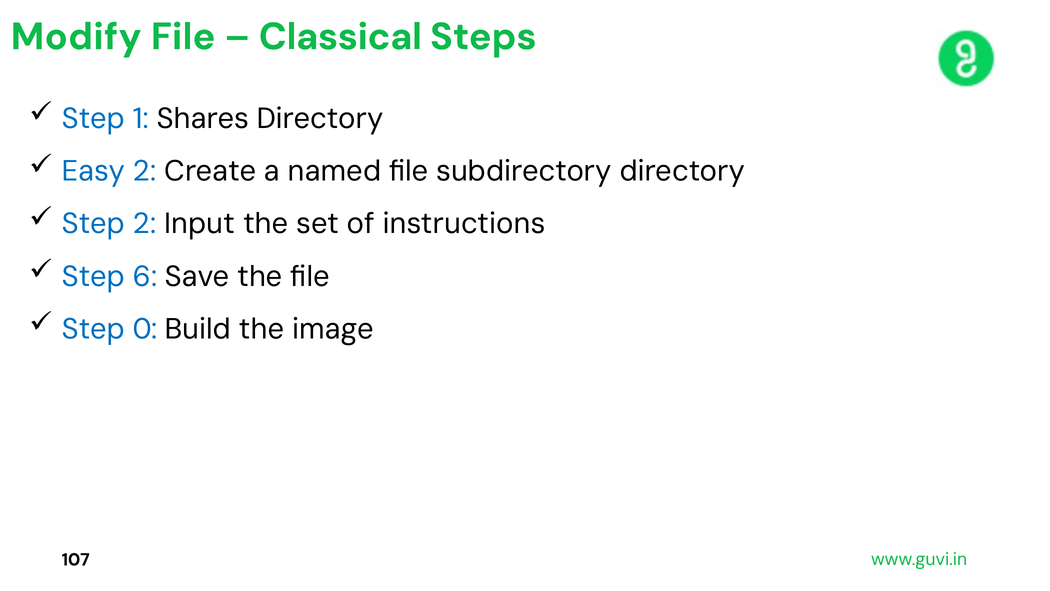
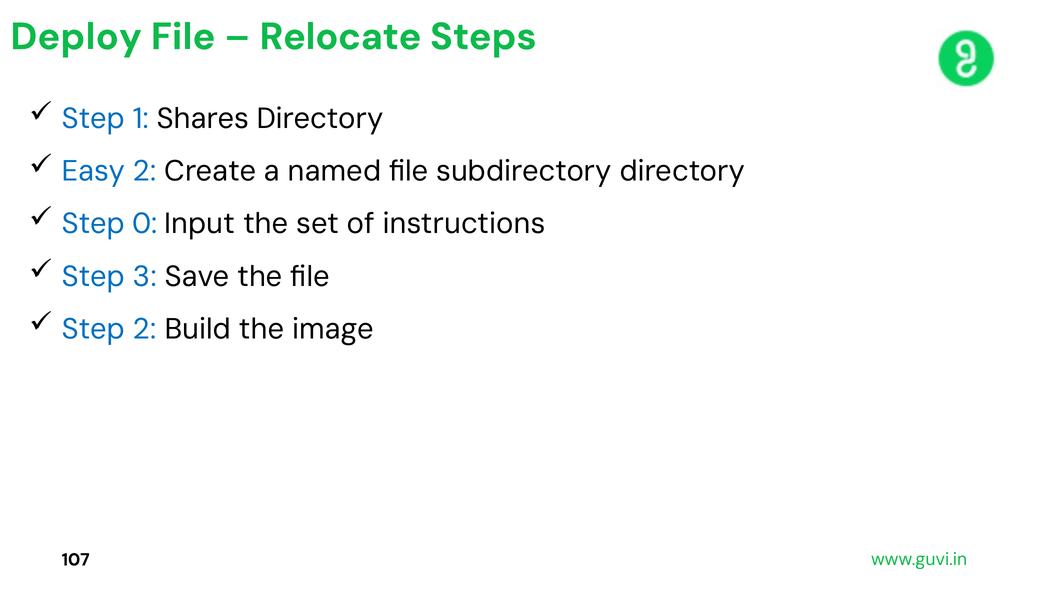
Modify: Modify -> Deploy
Classical: Classical -> Relocate
Step 2: 2 -> 0
6: 6 -> 3
Step 0: 0 -> 2
